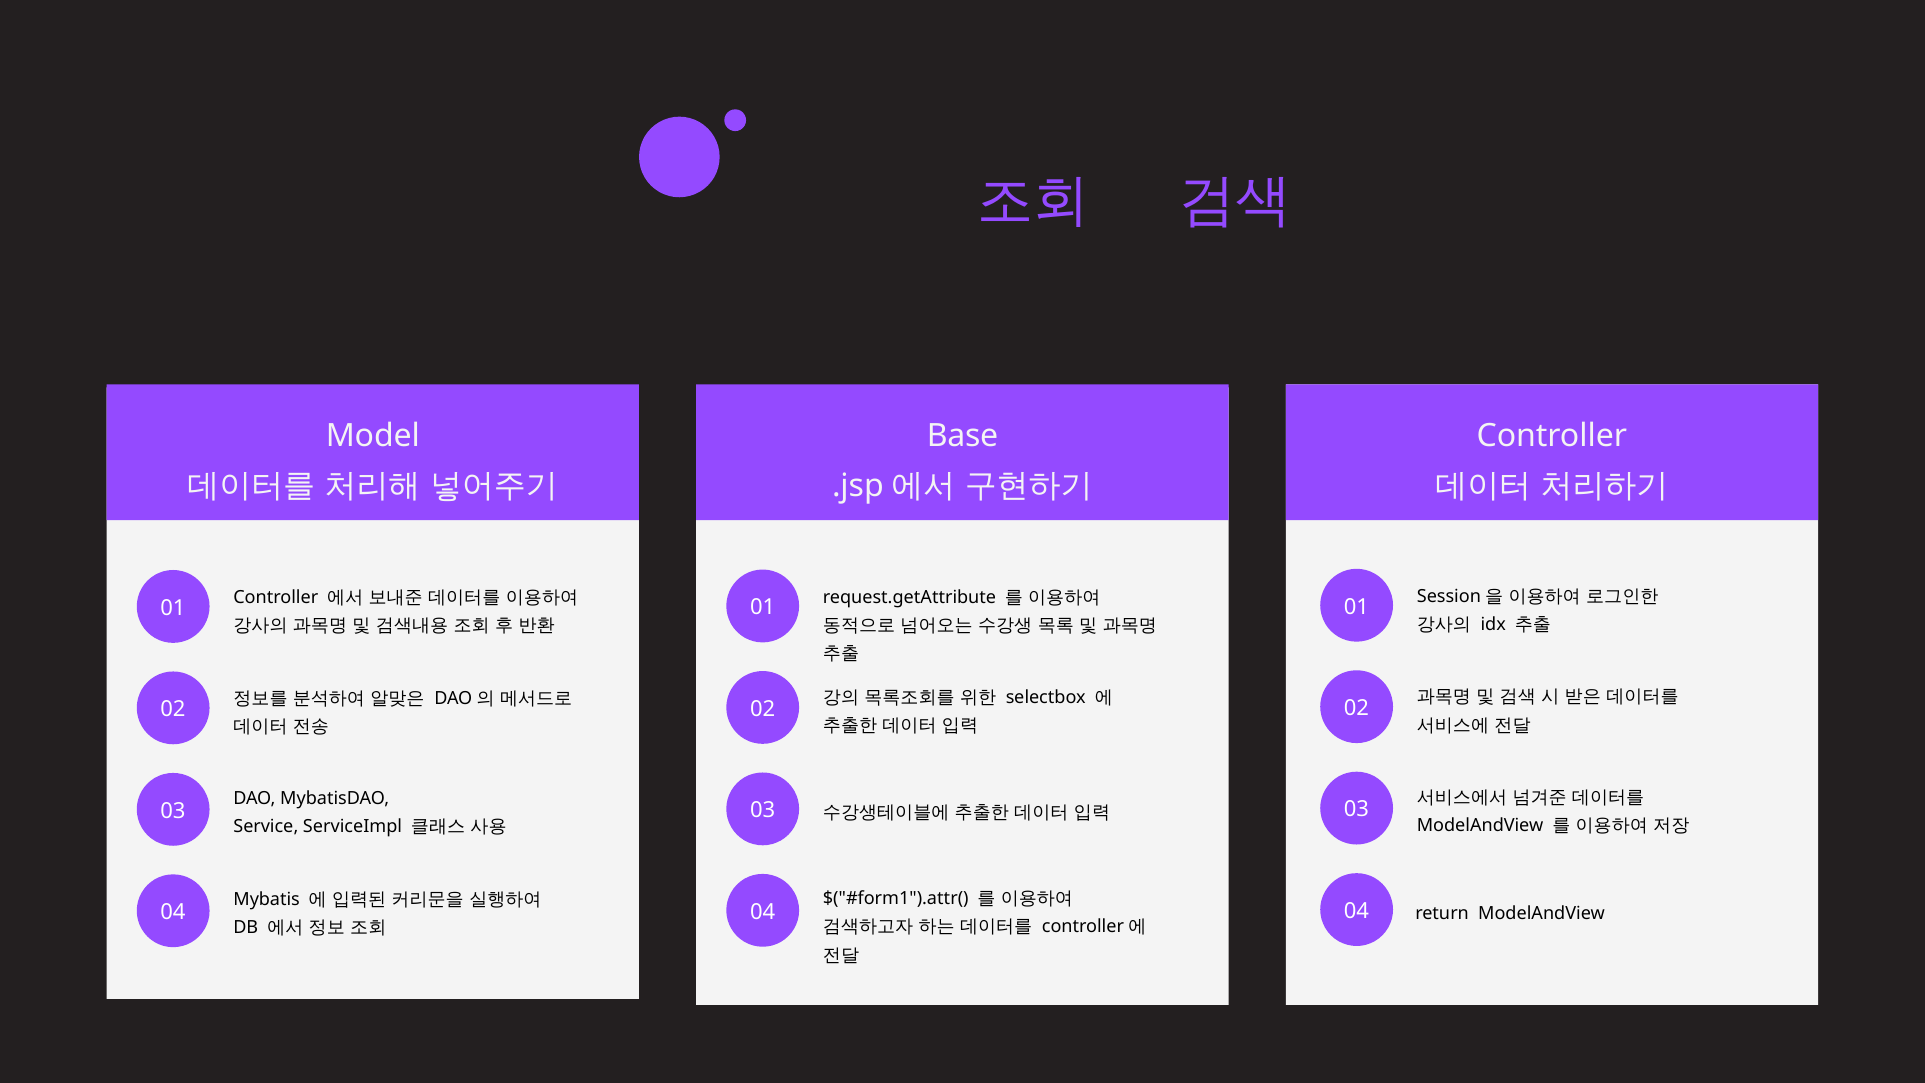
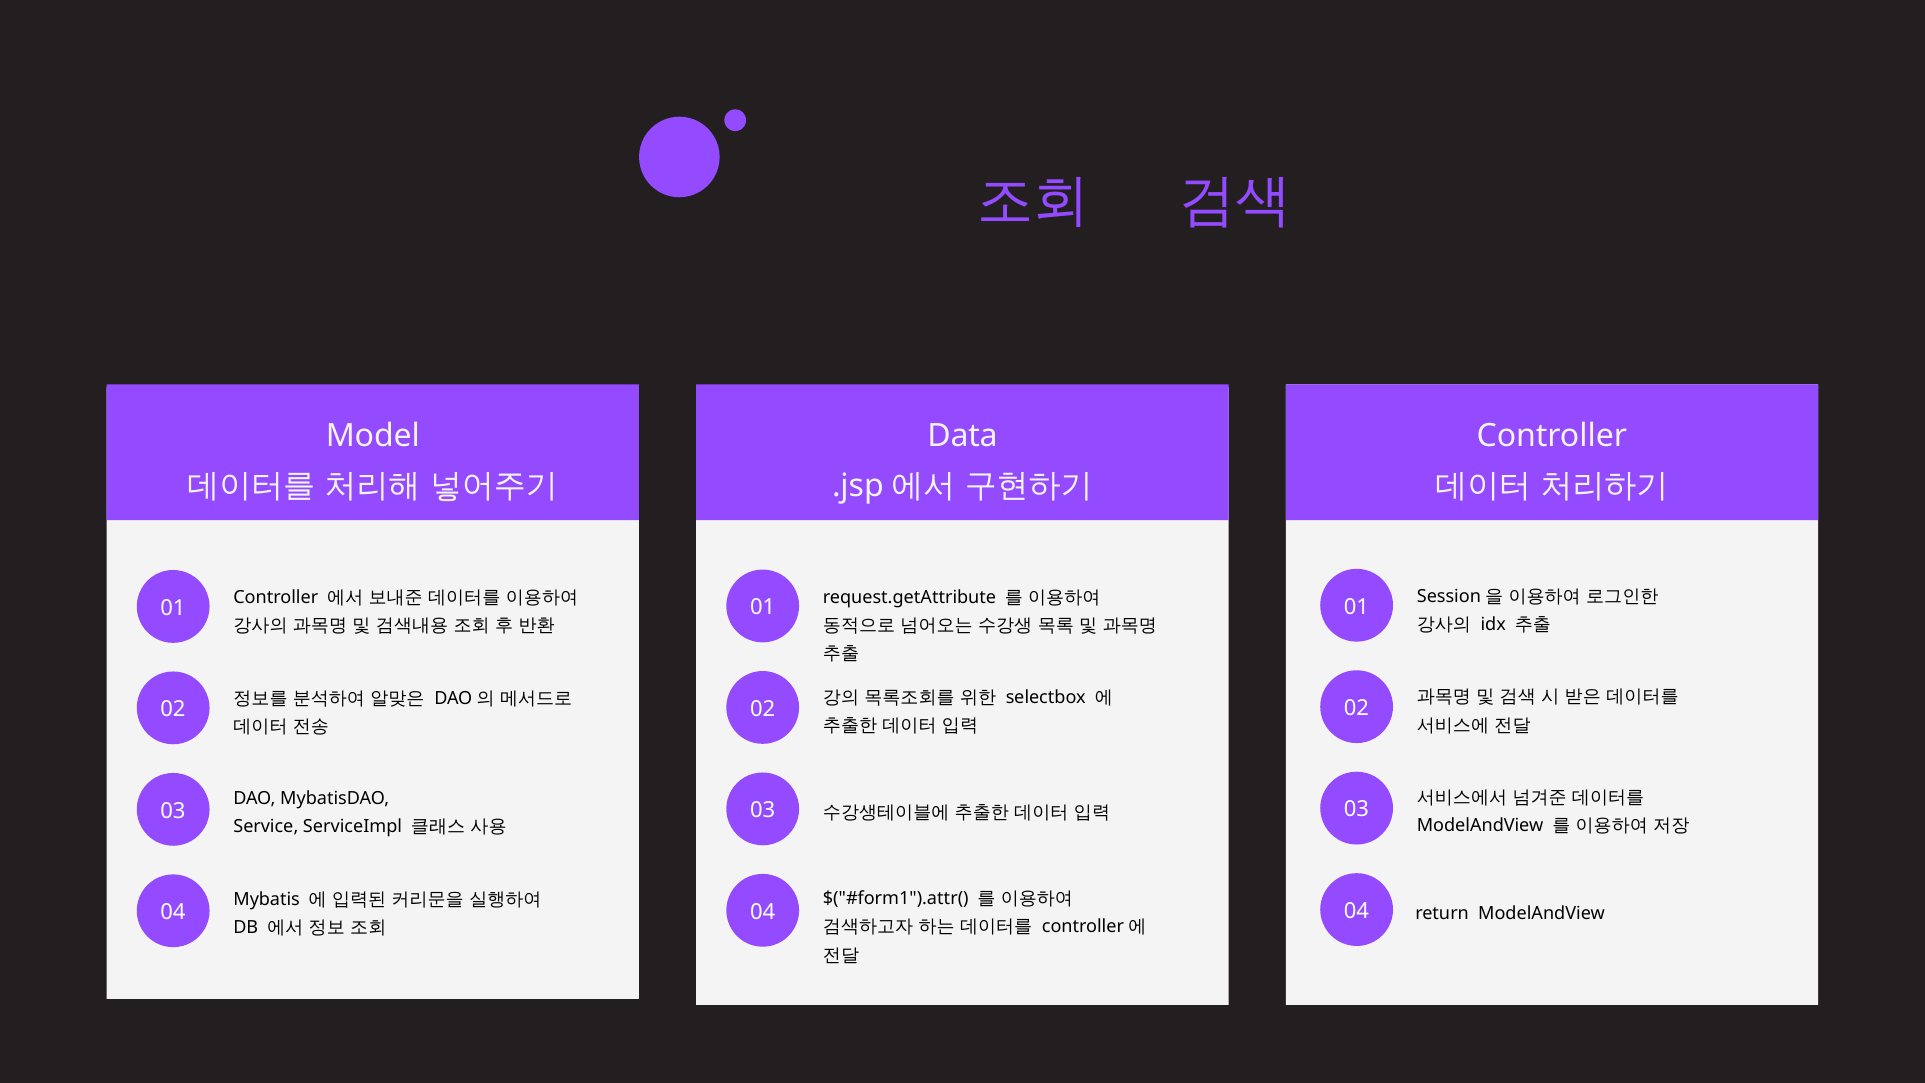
Base: Base -> Data
